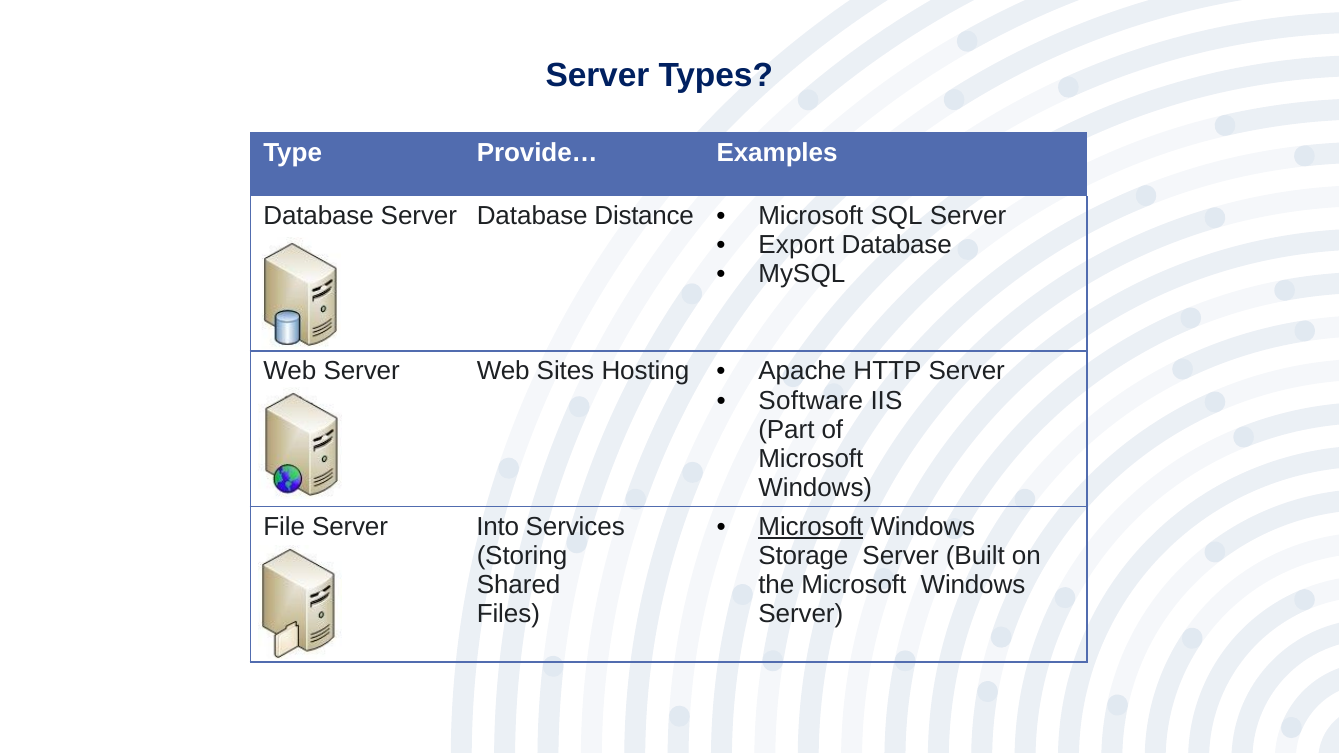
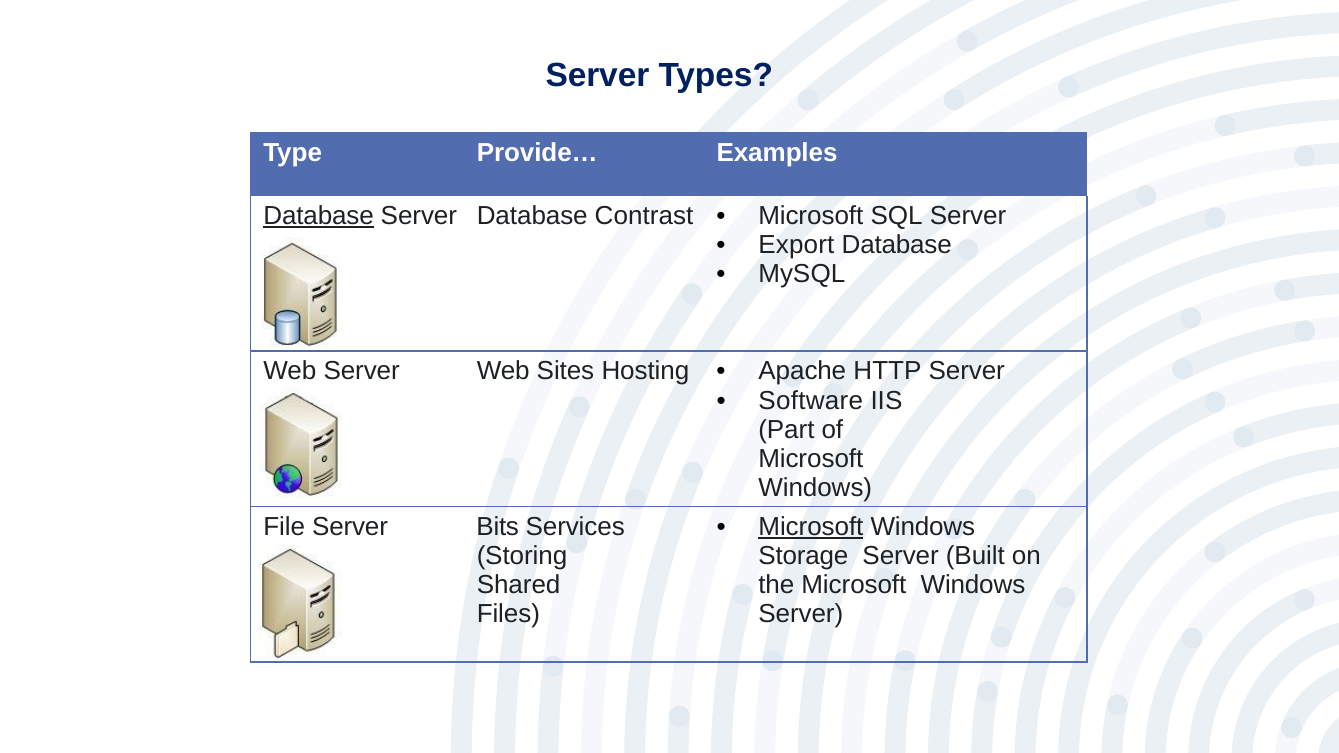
Database at (319, 216) underline: none -> present
Distance: Distance -> Contrast
Into: Into -> Bits
